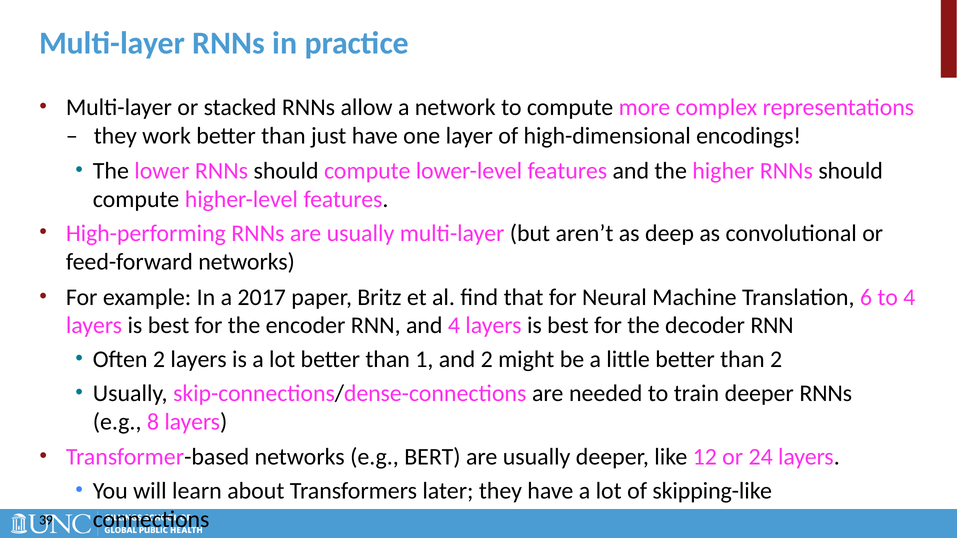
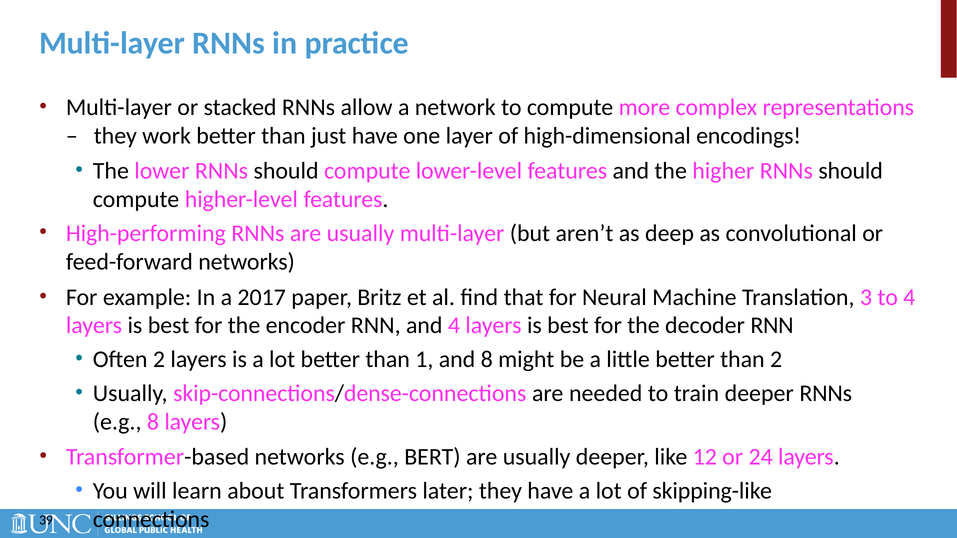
6: 6 -> 3
and 2: 2 -> 8
